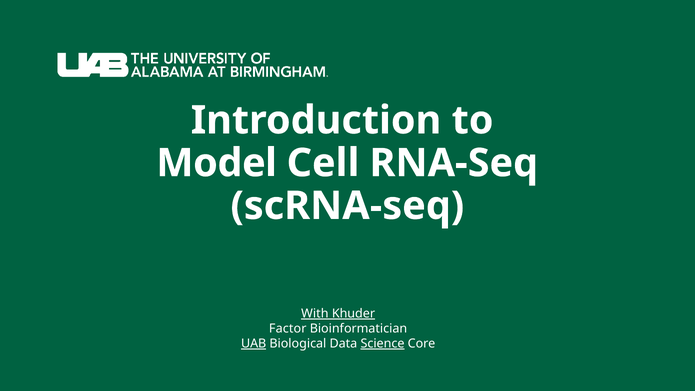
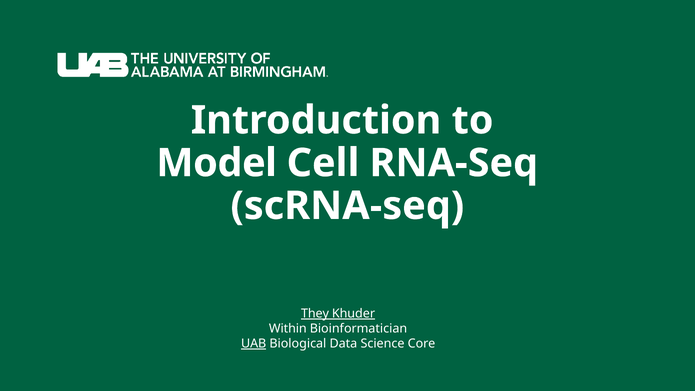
With: With -> They
Factor: Factor -> Within
Science underline: present -> none
